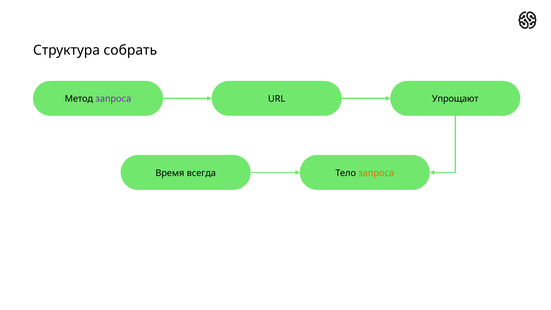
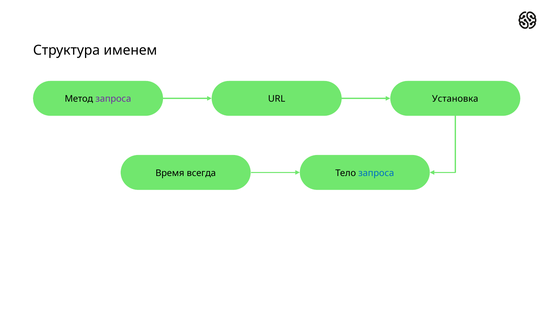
собрать: собрать -> именем
Упрощают: Упрощают -> Установка
запроса at (376, 173) colour: orange -> blue
